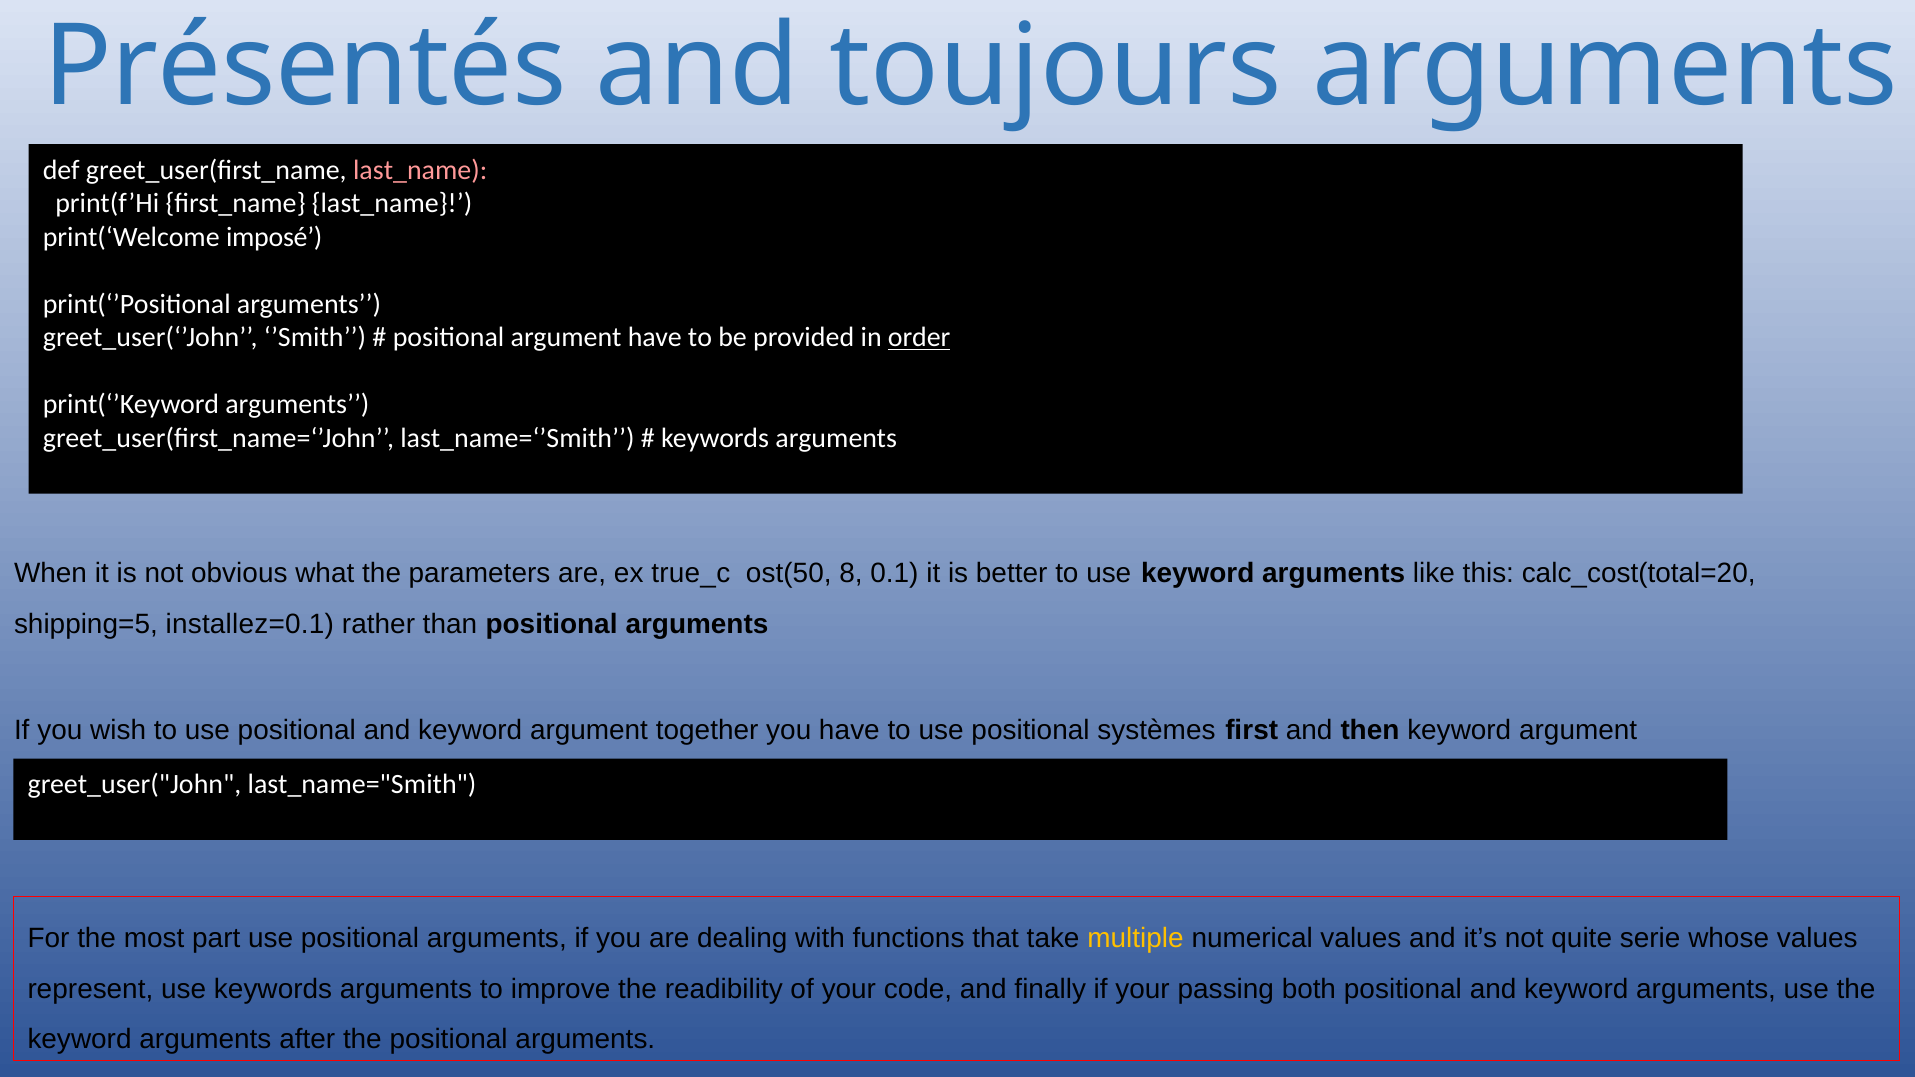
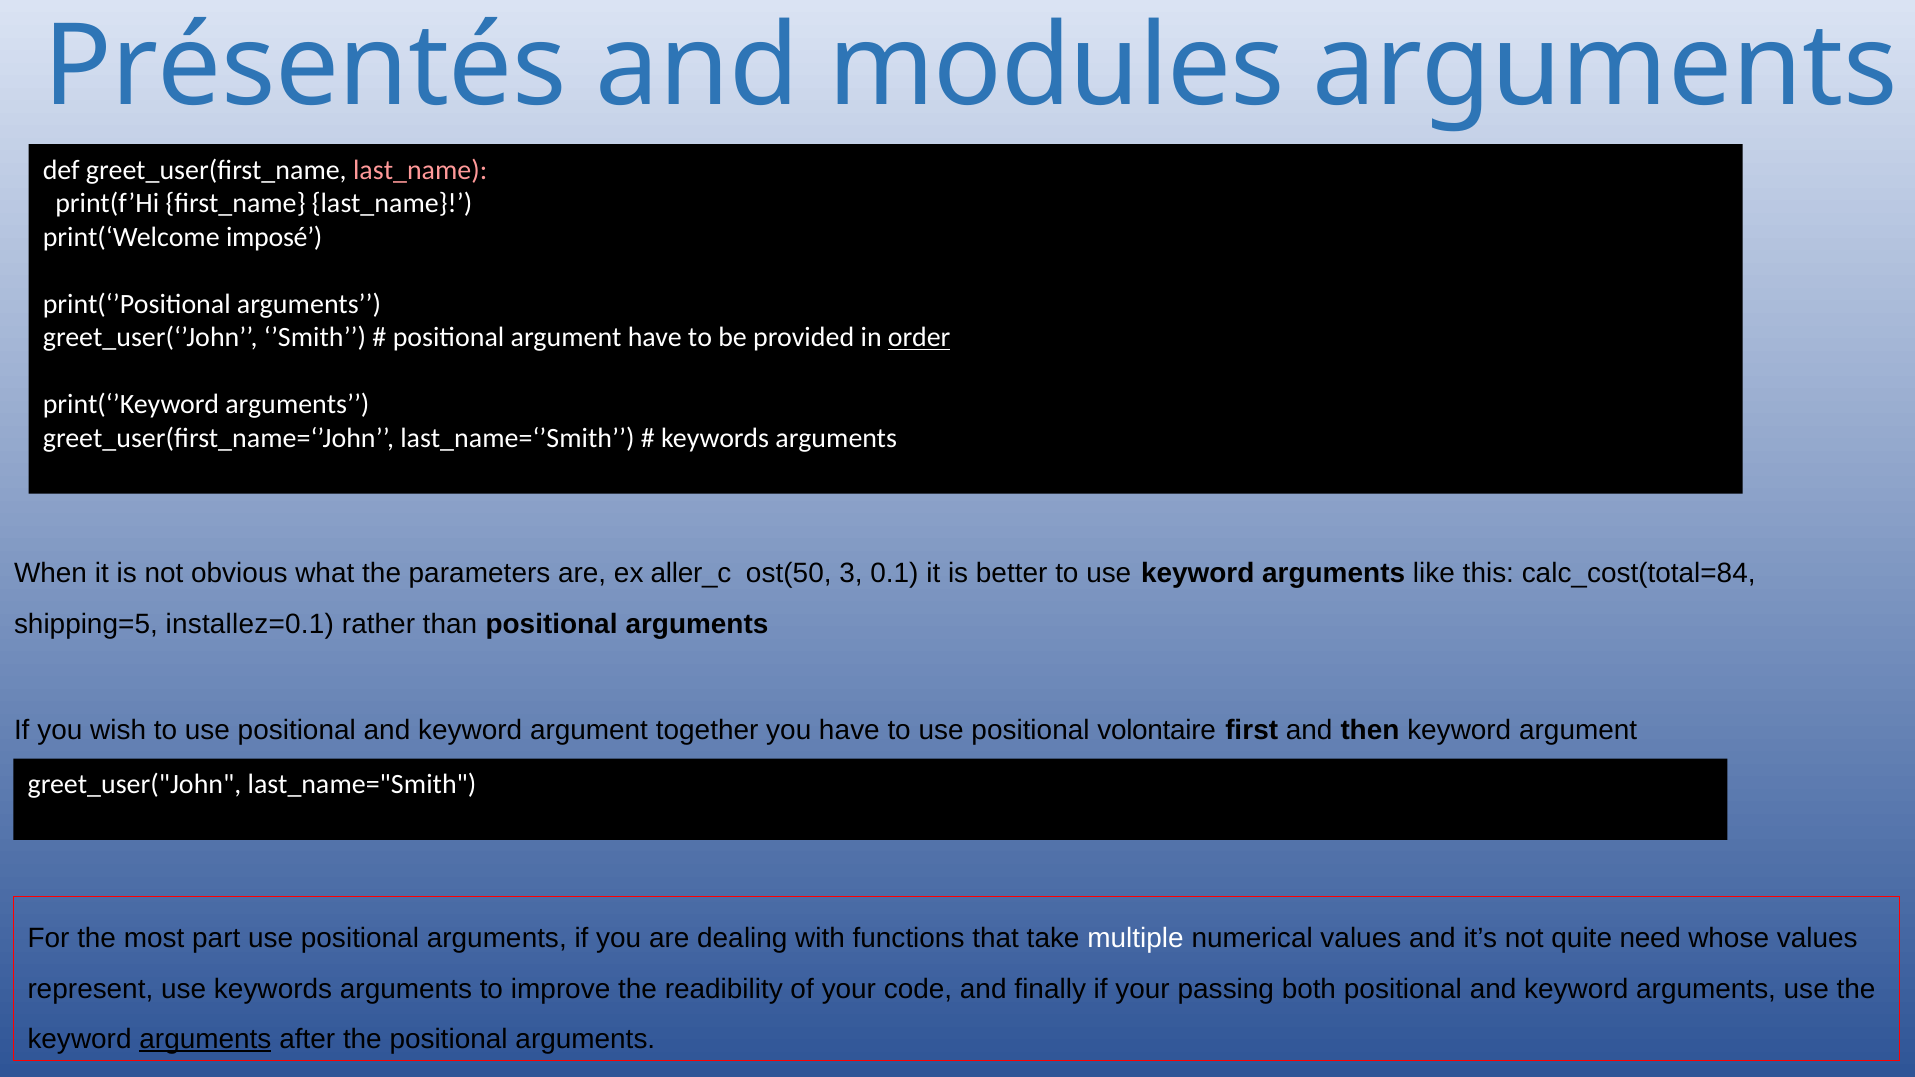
toujours: toujours -> modules
true_c: true_c -> aller_c
8: 8 -> 3
calc_cost(total=20: calc_cost(total=20 -> calc_cost(total=84
systèmes: systèmes -> volontaire
multiple colour: yellow -> white
serie: serie -> need
arguments at (205, 1039) underline: none -> present
